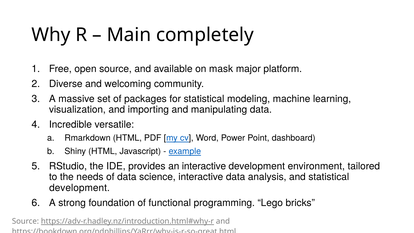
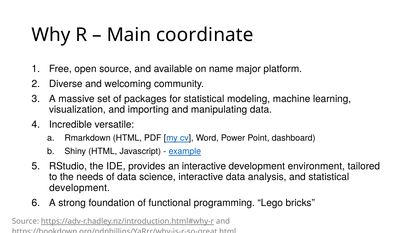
completely: completely -> coordinate
mask: mask -> name
